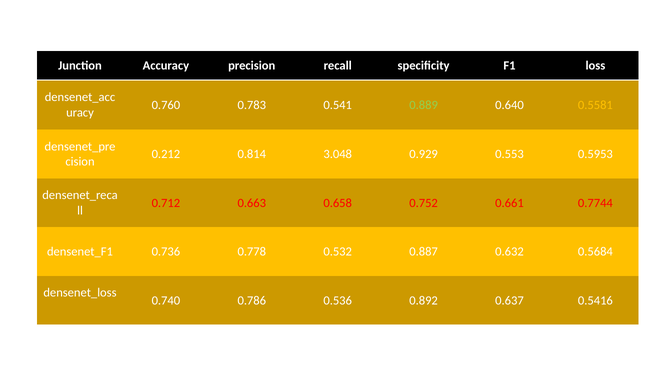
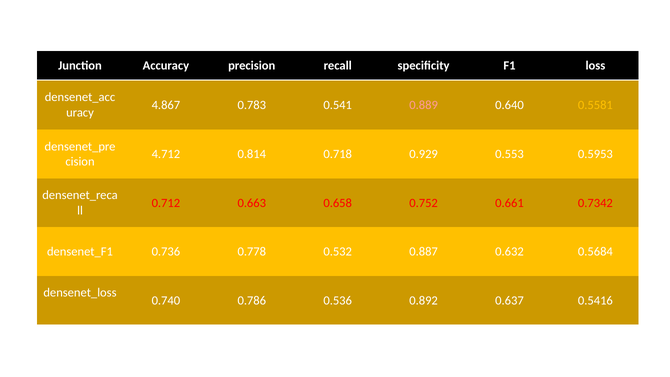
0.760: 0.760 -> 4.867
0.889 colour: light green -> pink
0.212: 0.212 -> 4.712
3.048: 3.048 -> 0.718
0.7744: 0.7744 -> 0.7342
